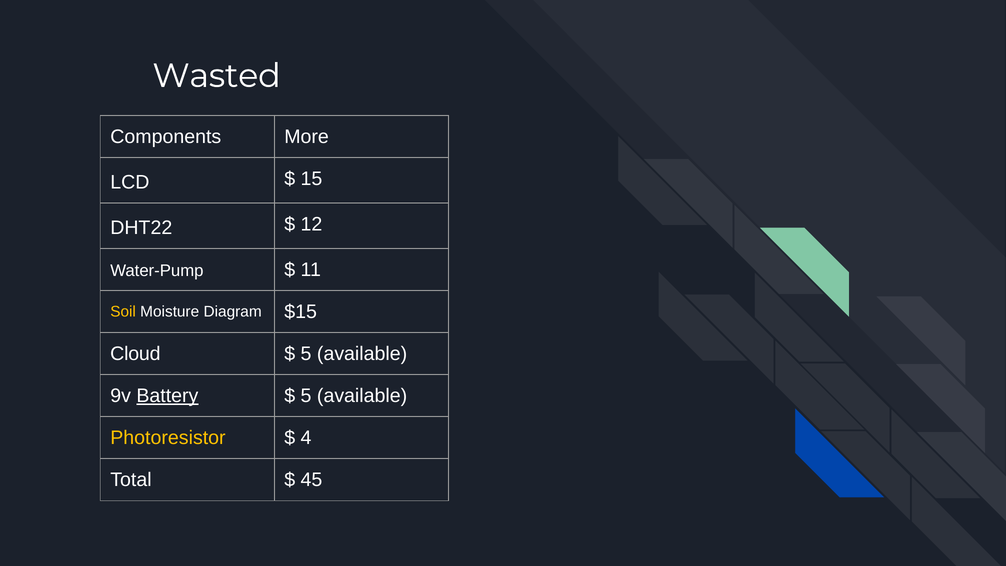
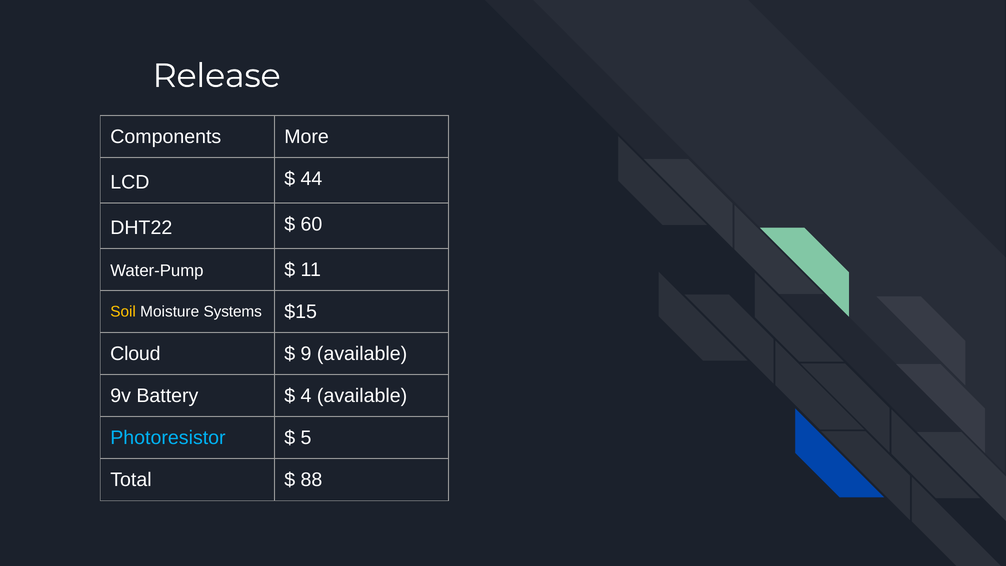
Wasted: Wasted -> Release
15: 15 -> 44
12: 12 -> 60
Diagram: Diagram -> Systems
5 at (306, 354): 5 -> 9
Battery underline: present -> none
5 at (306, 396): 5 -> 4
Photoresistor colour: yellow -> light blue
4: 4 -> 5
45: 45 -> 88
